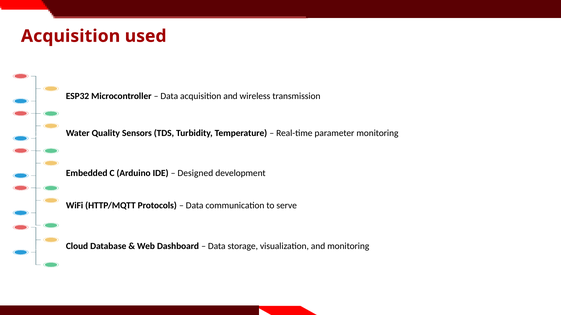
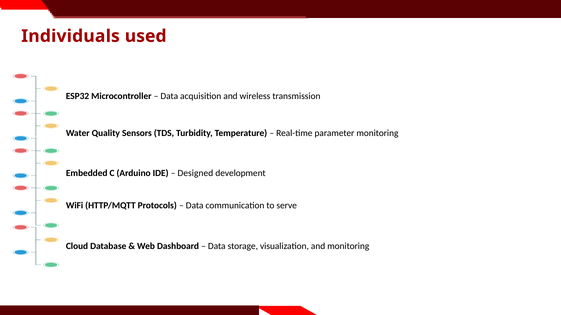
Acquisition at (71, 36): Acquisition -> Individuals
